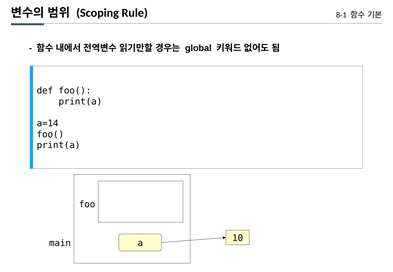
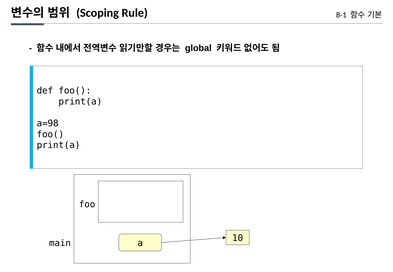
a=14: a=14 -> a=98
